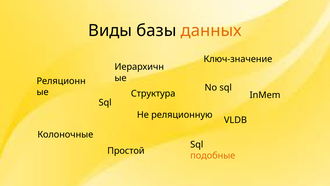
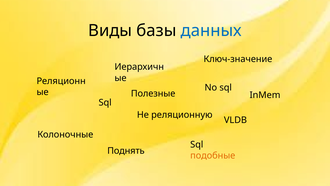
данных colour: orange -> blue
Структура: Структура -> Полезные
Простой: Простой -> Поднять
